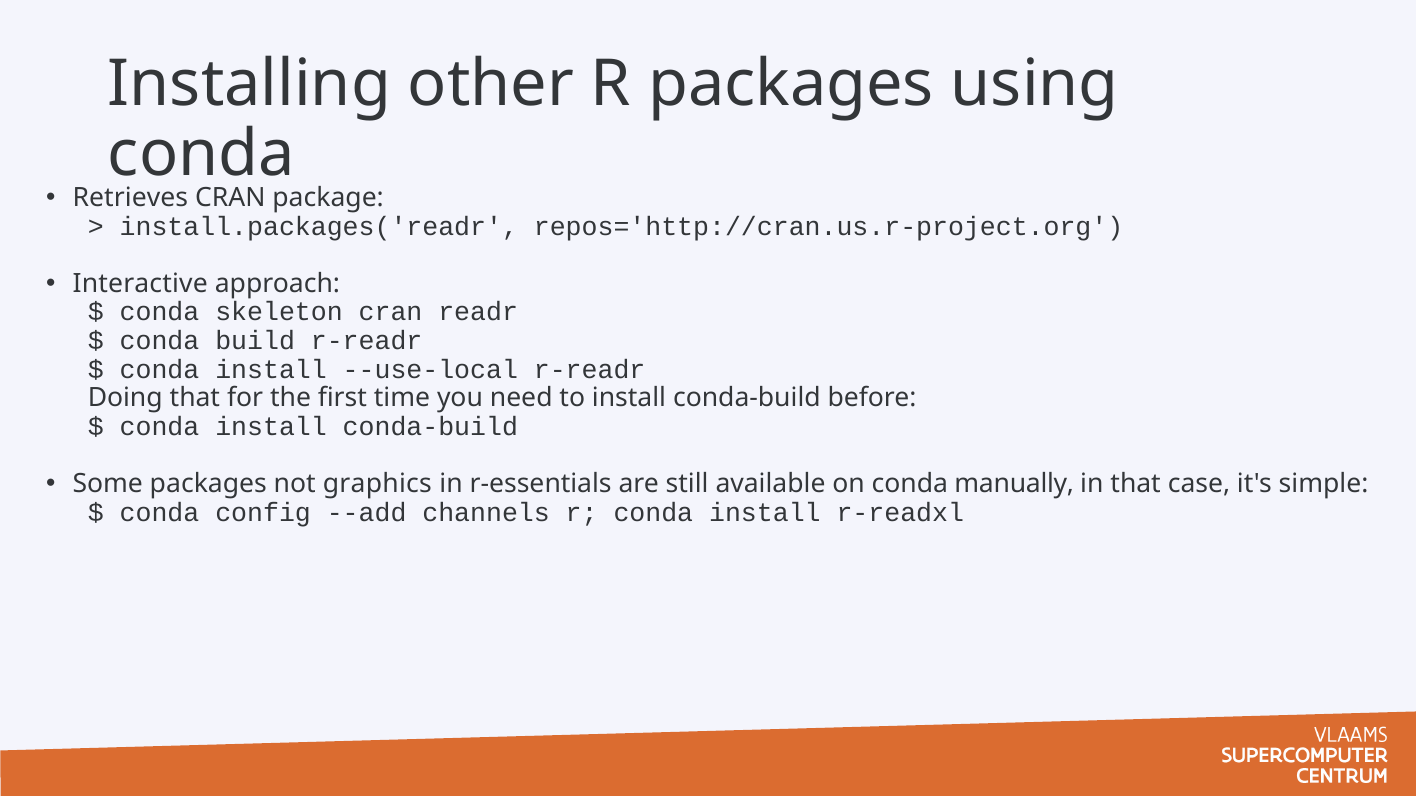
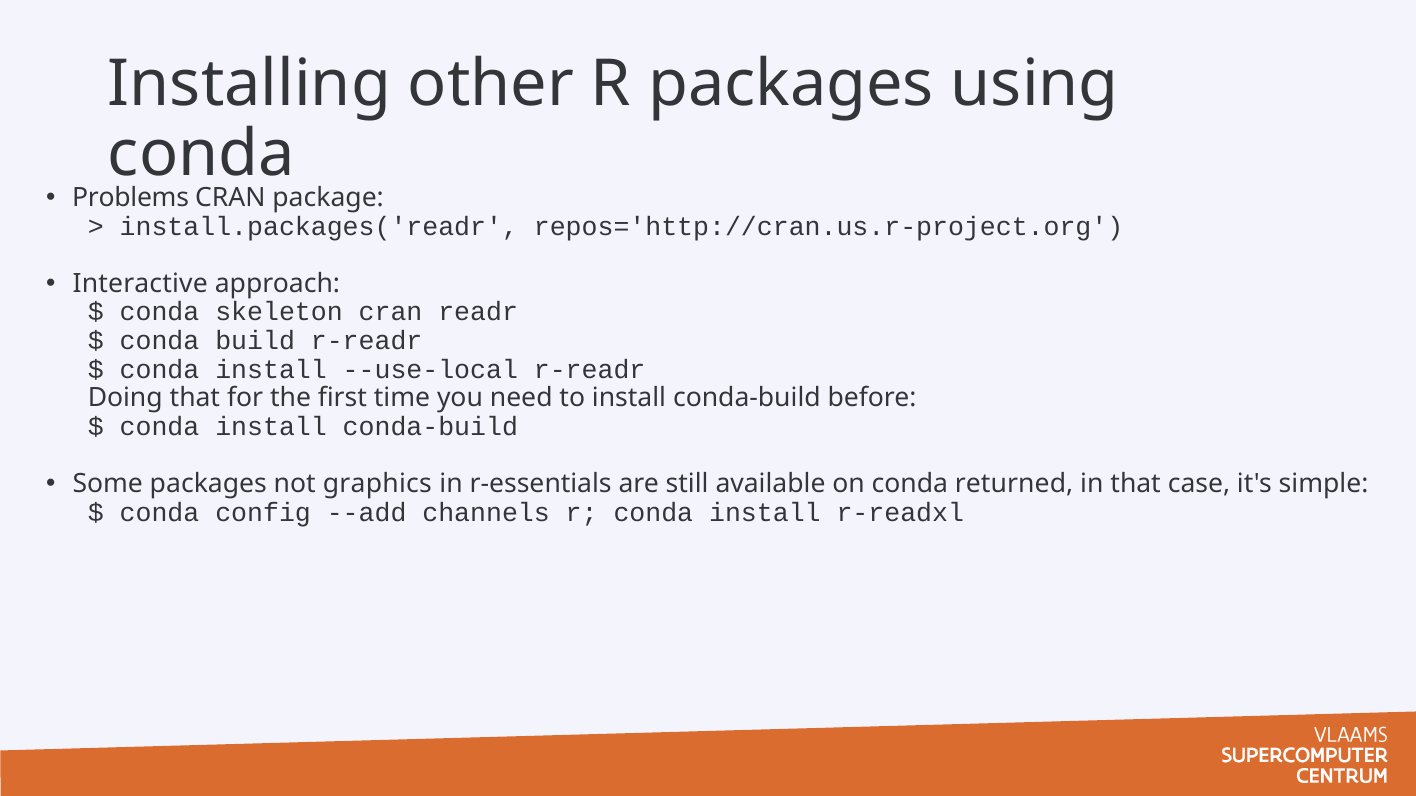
Retrieves: Retrieves -> Problems
manually: manually -> returned
